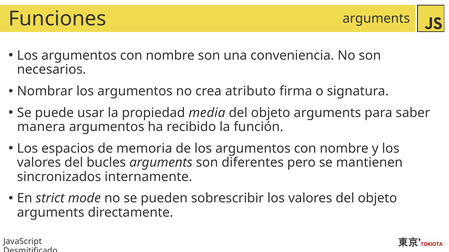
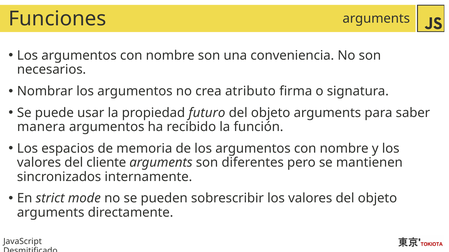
media: media -> futuro
bucles: bucles -> cliente
